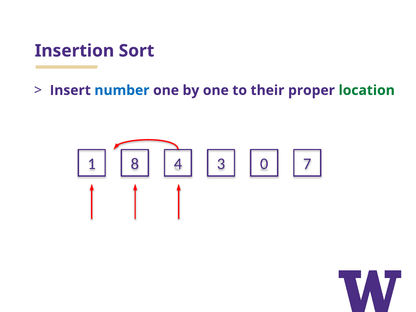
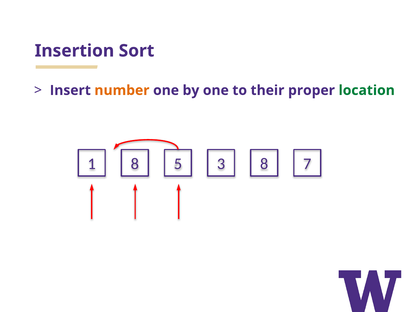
number colour: blue -> orange
4: 4 -> 5
3 0: 0 -> 8
